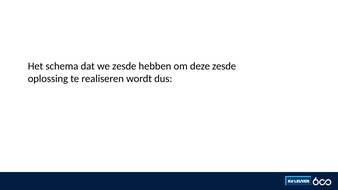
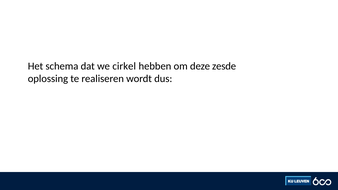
we zesde: zesde -> cirkel
